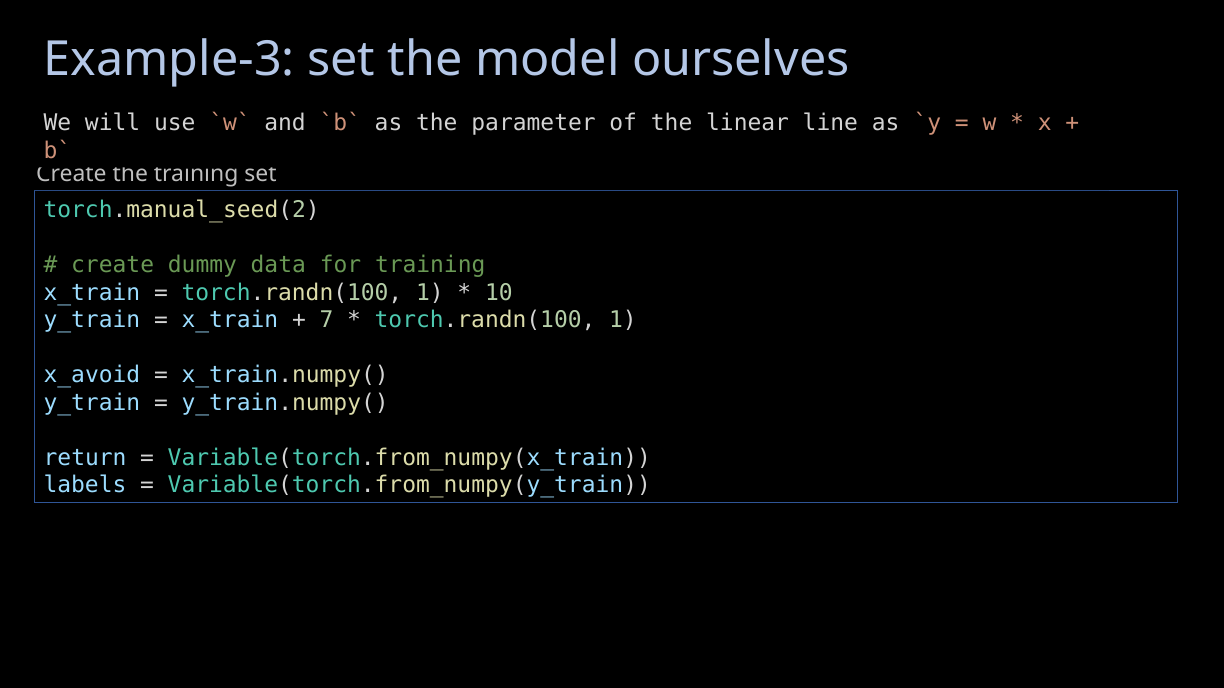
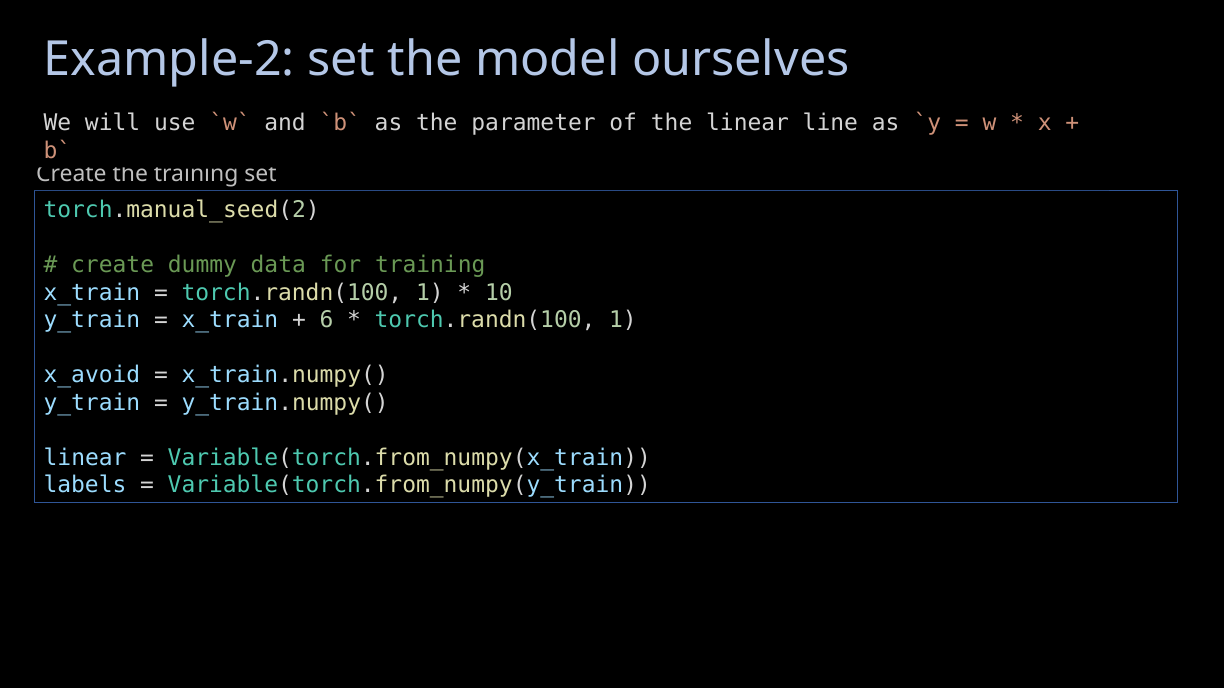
Example-3: Example-3 -> Example-2
7: 7 -> 6
return at (85, 458): return -> linear
